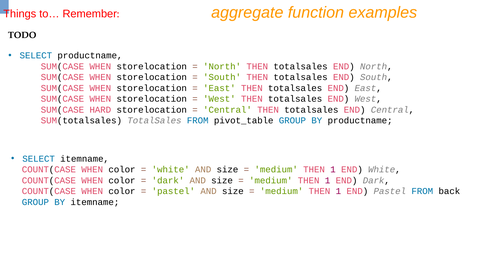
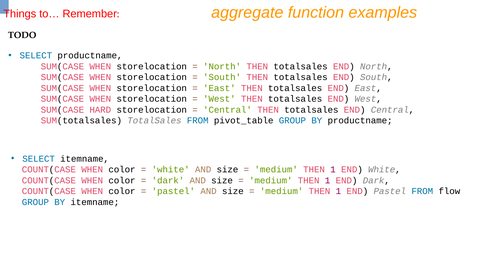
back: back -> flow
